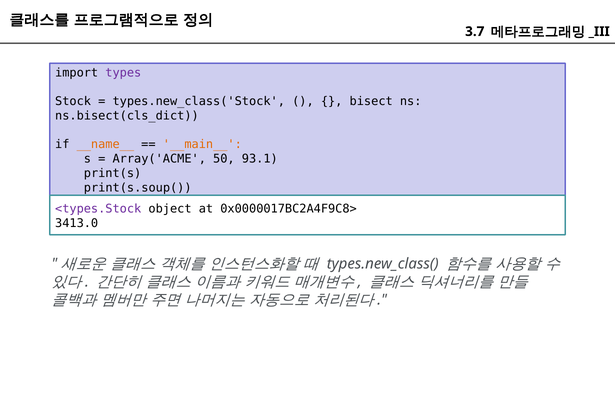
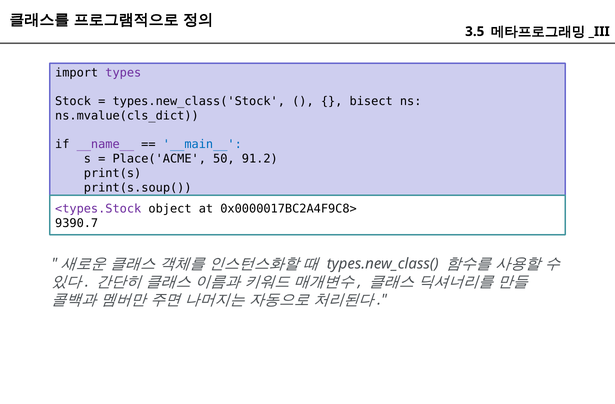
3.7: 3.7 -> 3.5
ns.bisect(cls_dict: ns.bisect(cls_dict -> ns.mvalue(cls_dict
__name__ colour: orange -> purple
__main__ colour: orange -> blue
Array('ACME: Array('ACME -> Place('ACME
93.1: 93.1 -> 91.2
3413.0: 3413.0 -> 9390.7
